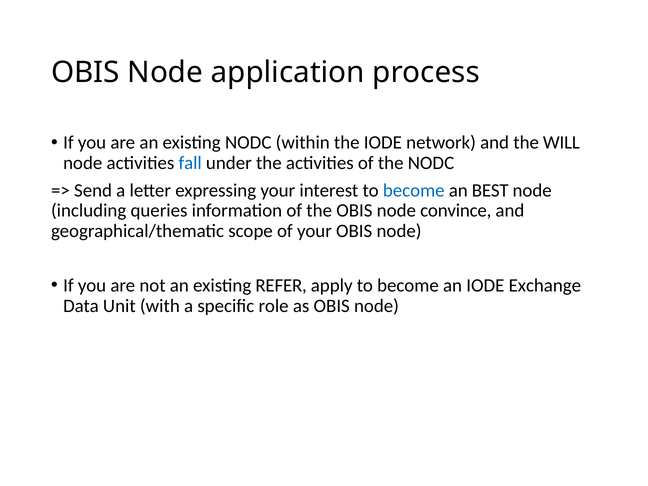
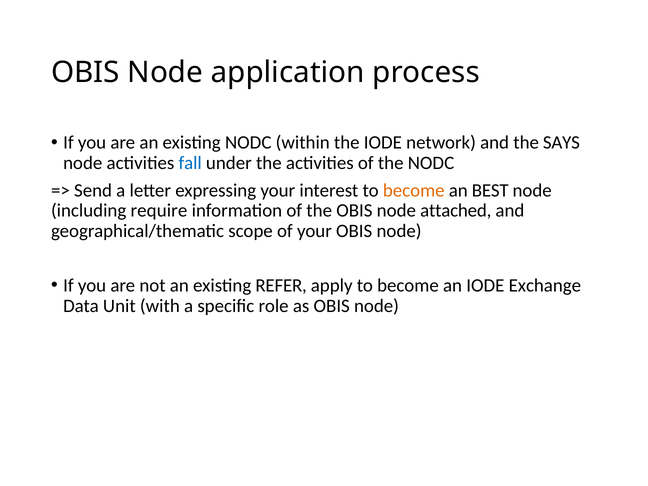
WILL: WILL -> SAYS
become at (414, 190) colour: blue -> orange
queries: queries -> require
convince: convince -> attached
